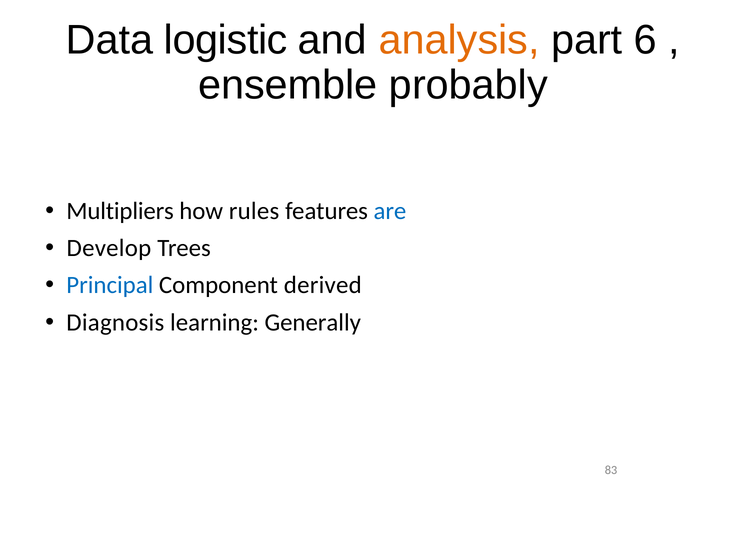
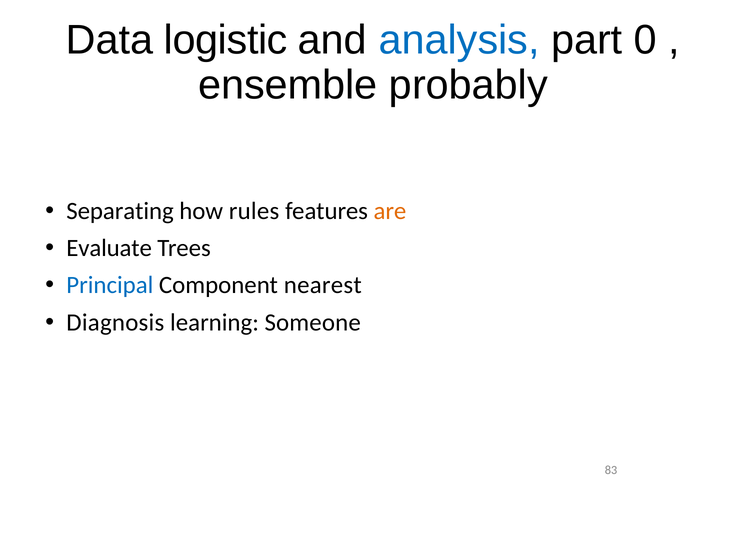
analysis colour: orange -> blue
6: 6 -> 0
Multipliers: Multipliers -> Separating
are colour: blue -> orange
Develop: Develop -> Evaluate
derived: derived -> nearest
Generally: Generally -> Someone
